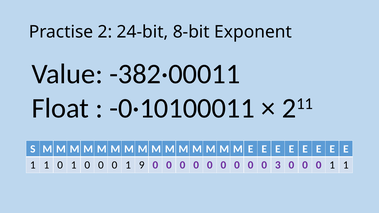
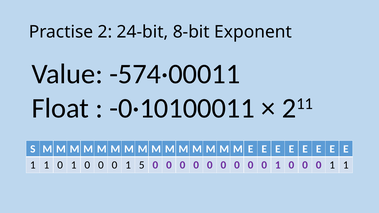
-382·00011: -382·00011 -> -574·00011
9: 9 -> 5
3 at (278, 165): 3 -> 1
